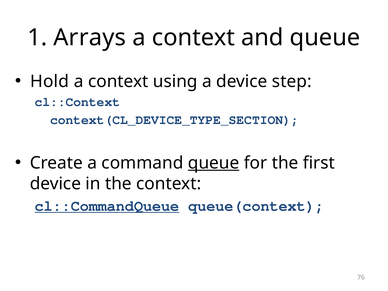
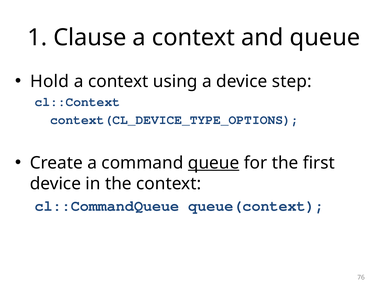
Arrays: Arrays -> Clause
context(CL_DEVICE_TYPE_SECTION: context(CL_DEVICE_TYPE_SECTION -> context(CL_DEVICE_TYPE_OPTIONS
cl::CommandQueue underline: present -> none
